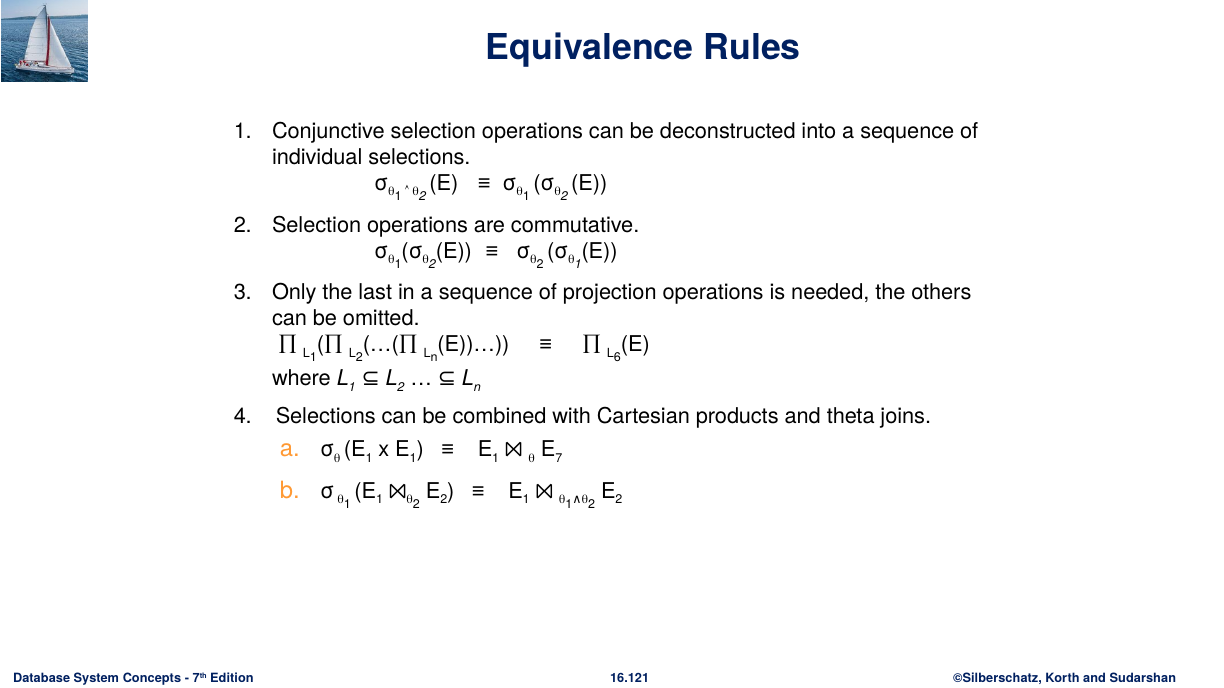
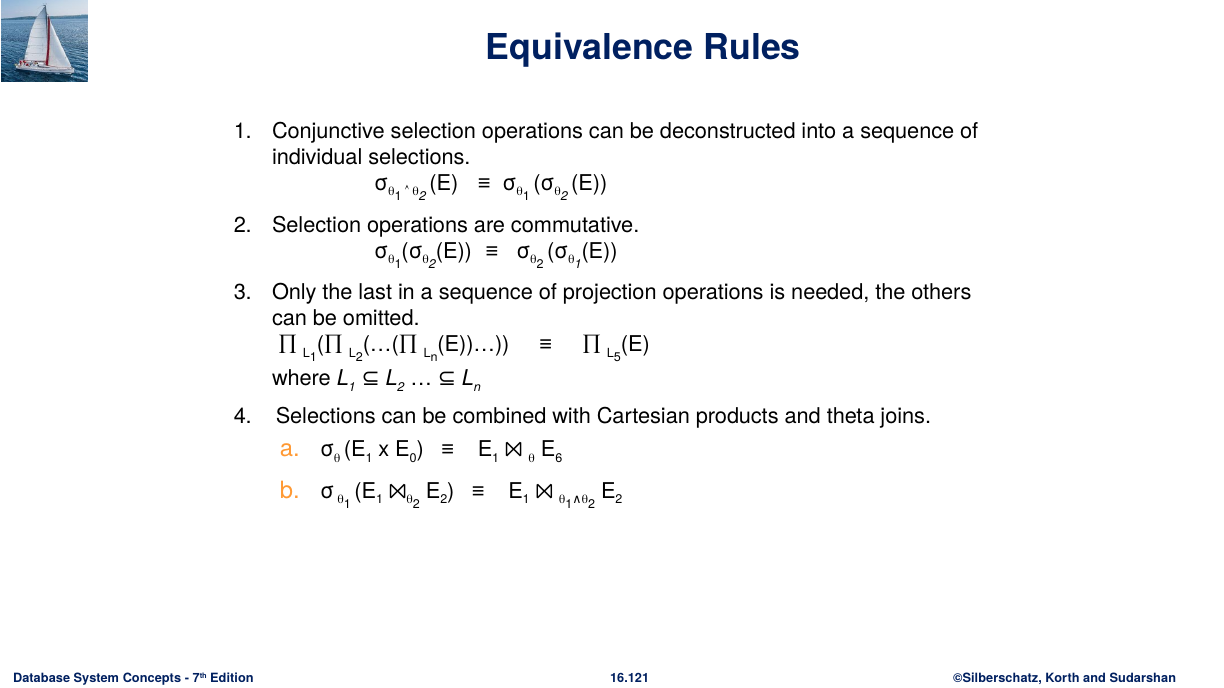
6: 6 -> 5
x E 1: 1 -> 0
7: 7 -> 6
